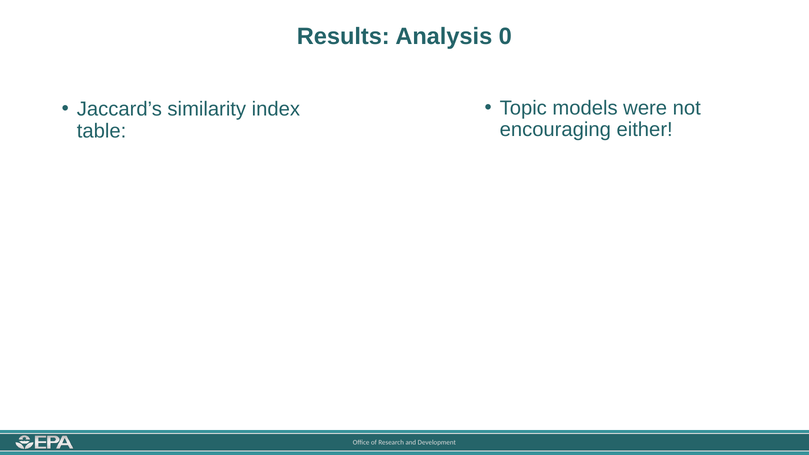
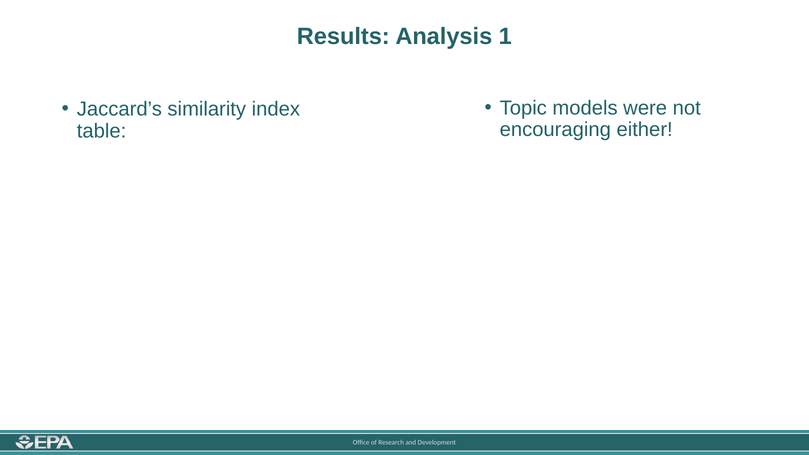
0: 0 -> 1
